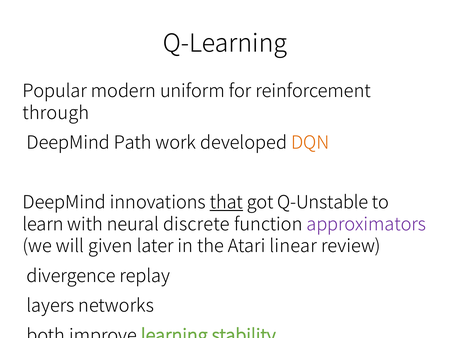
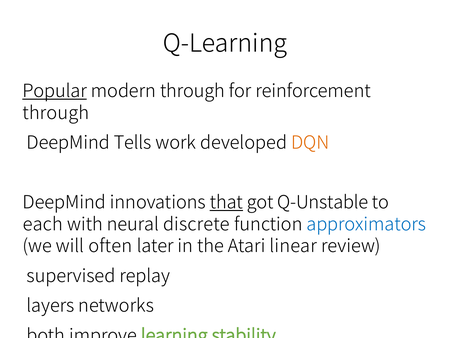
Popular underline: none -> present
modern uniform: uniform -> through
Path: Path -> Tells
learn: learn -> each
approximators colour: purple -> blue
given: given -> often
divergence: divergence -> supervised
